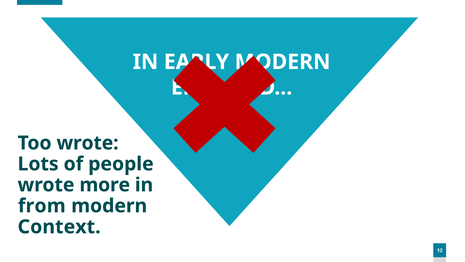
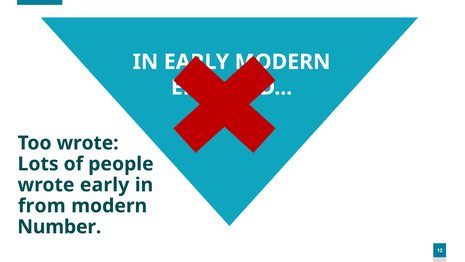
wrote more: more -> early
Context: Context -> Number
